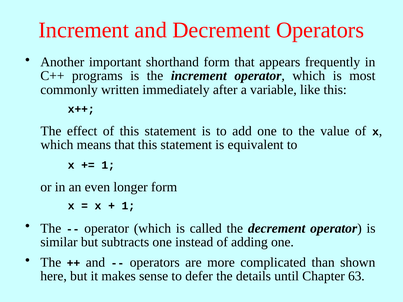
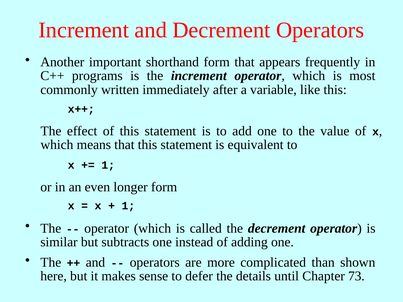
63: 63 -> 73
